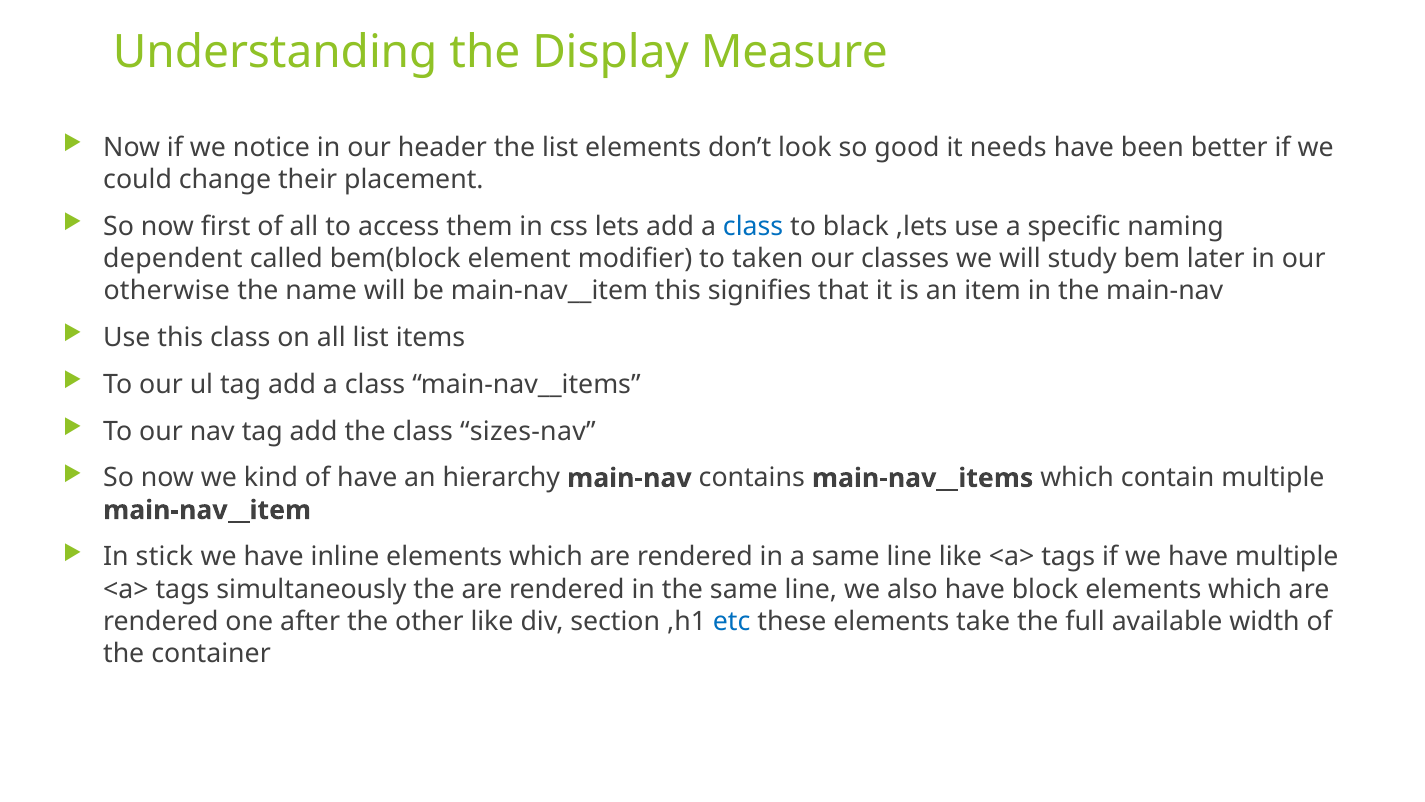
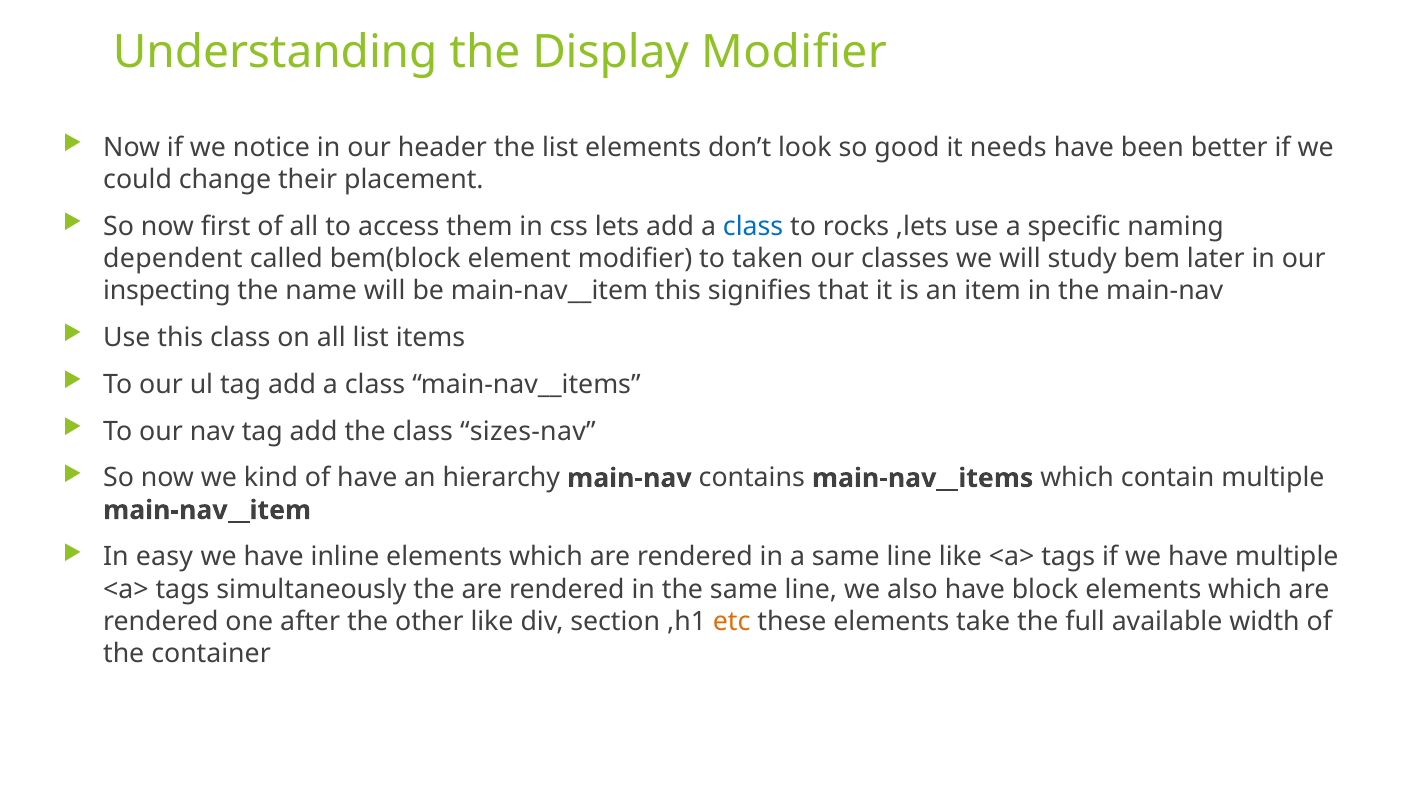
Display Measure: Measure -> Modifier
black: black -> rocks
otherwise: otherwise -> inspecting
stick: stick -> easy
etc colour: blue -> orange
